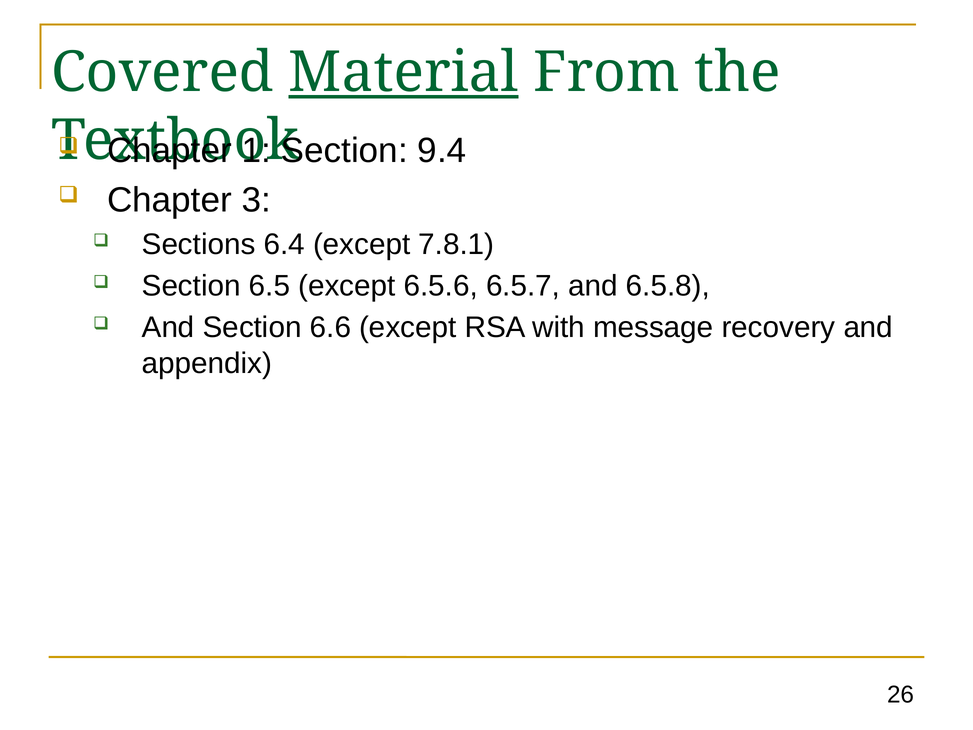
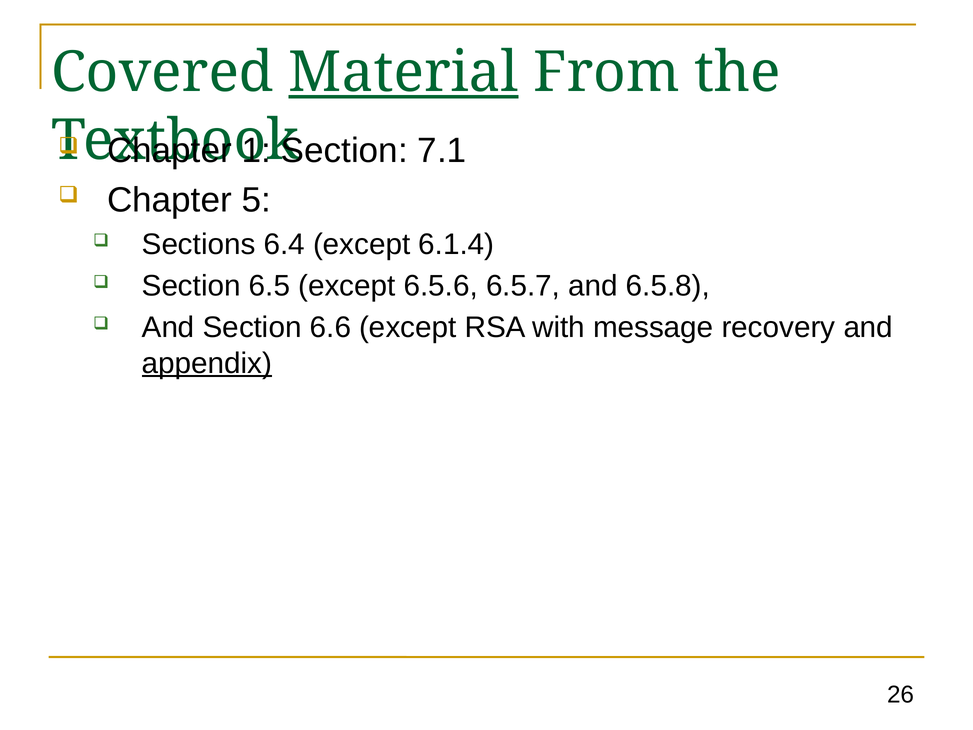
9.4: 9.4 -> 7.1
3: 3 -> 5
7.8.1: 7.8.1 -> 6.1.4
appendix underline: none -> present
